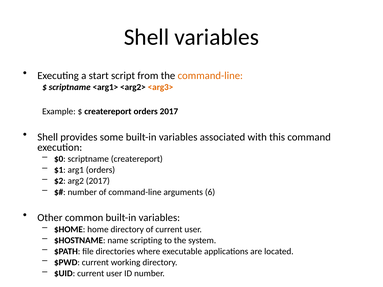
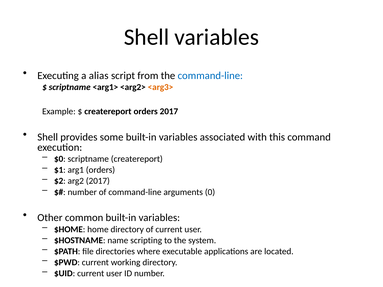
start: start -> alias
command-line at (210, 76) colour: orange -> blue
6: 6 -> 0
